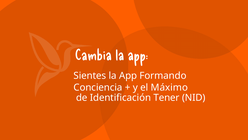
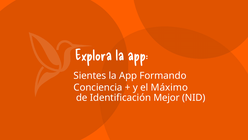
Cambia: Cambia -> Explora
Tener: Tener -> Mejor
